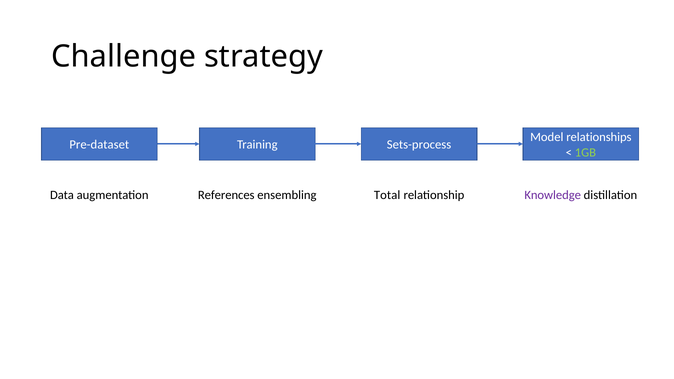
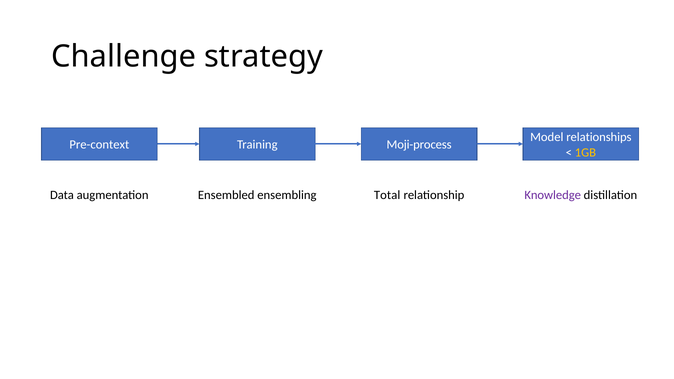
Pre-dataset: Pre-dataset -> Pre-context
Sets-process: Sets-process -> Moji-process
1GB colour: light green -> yellow
References: References -> Ensembled
